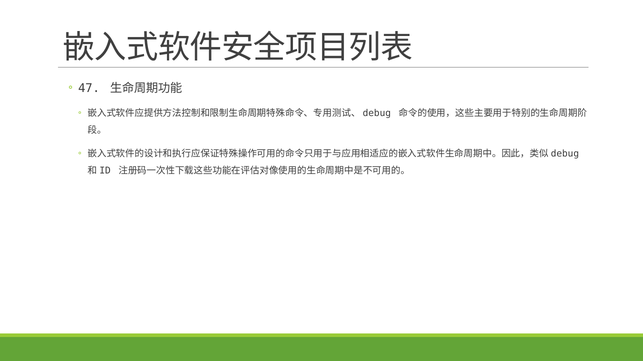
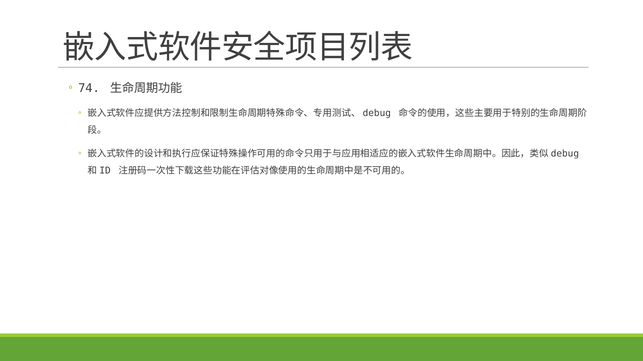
47: 47 -> 74
